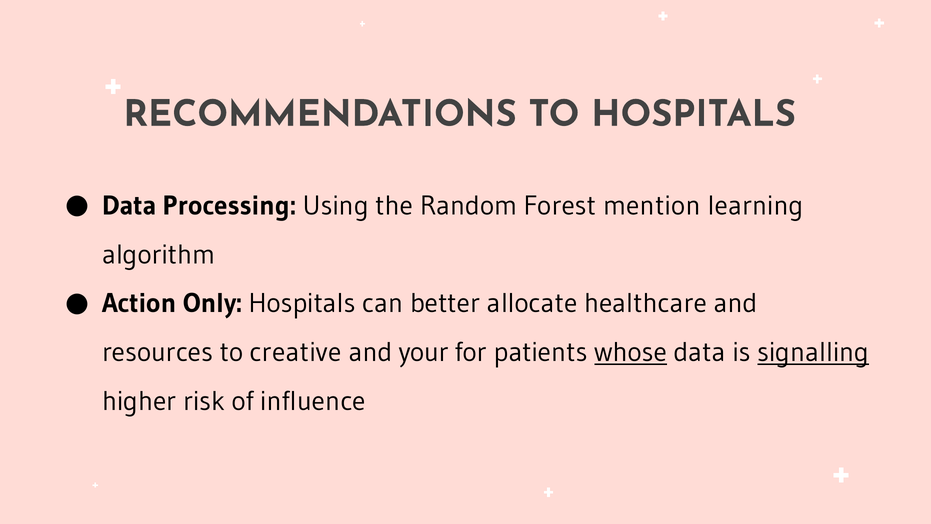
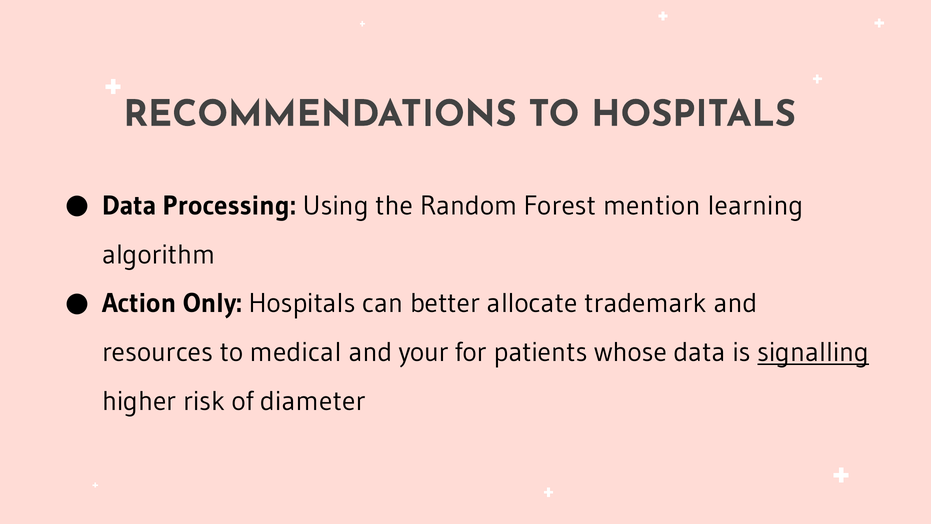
healthcare: healthcare -> trademark
creative: creative -> medical
whose underline: present -> none
influence: influence -> diameter
